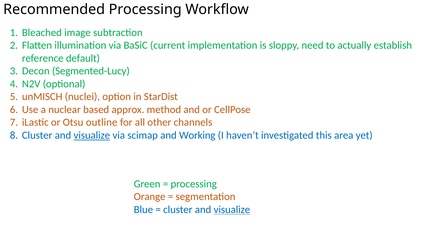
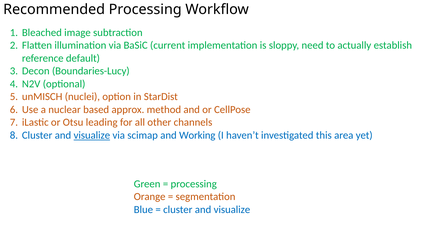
Segmented-Lucy: Segmented-Lucy -> Boundaries-Lucy
outline: outline -> leading
visualize at (232, 210) underline: present -> none
